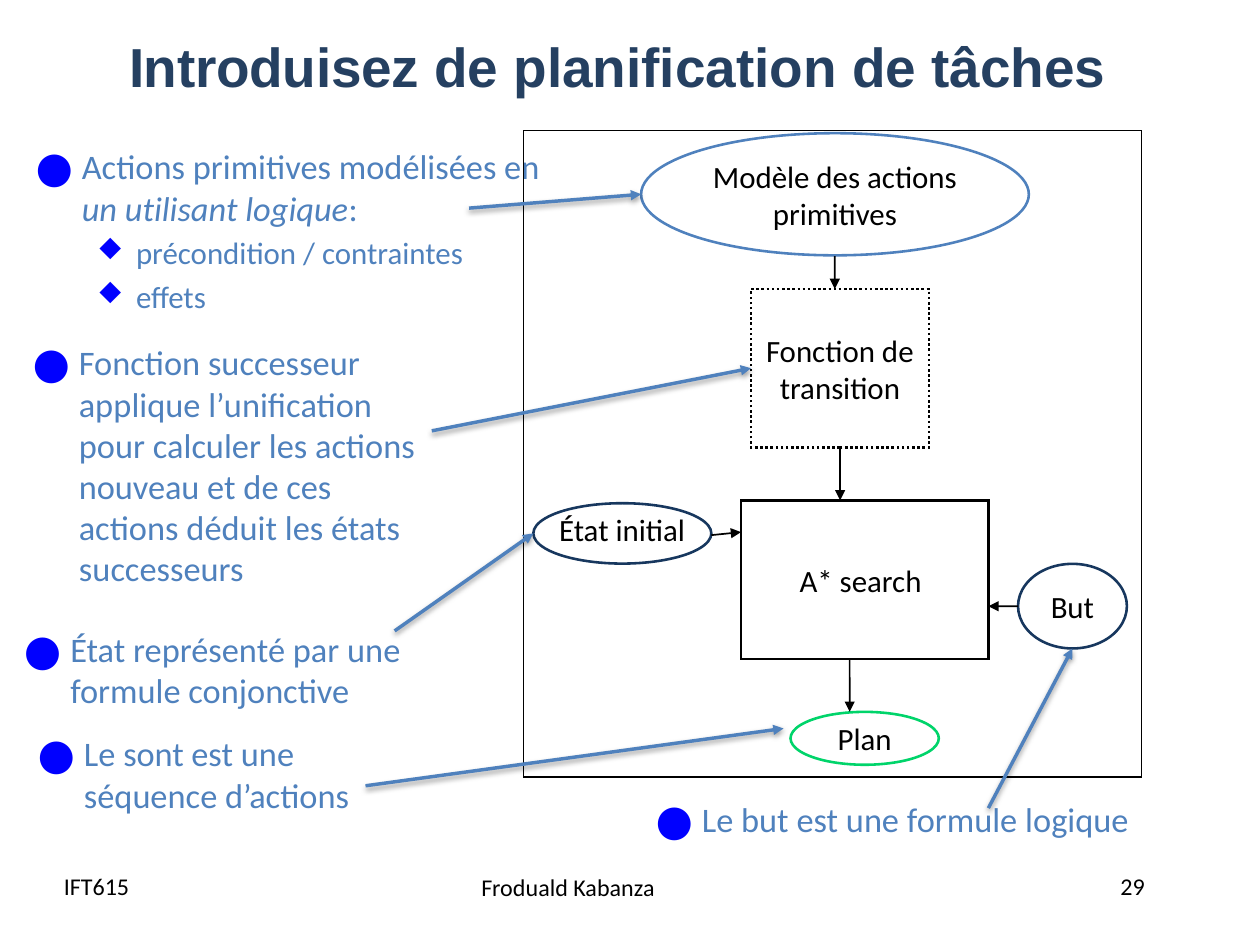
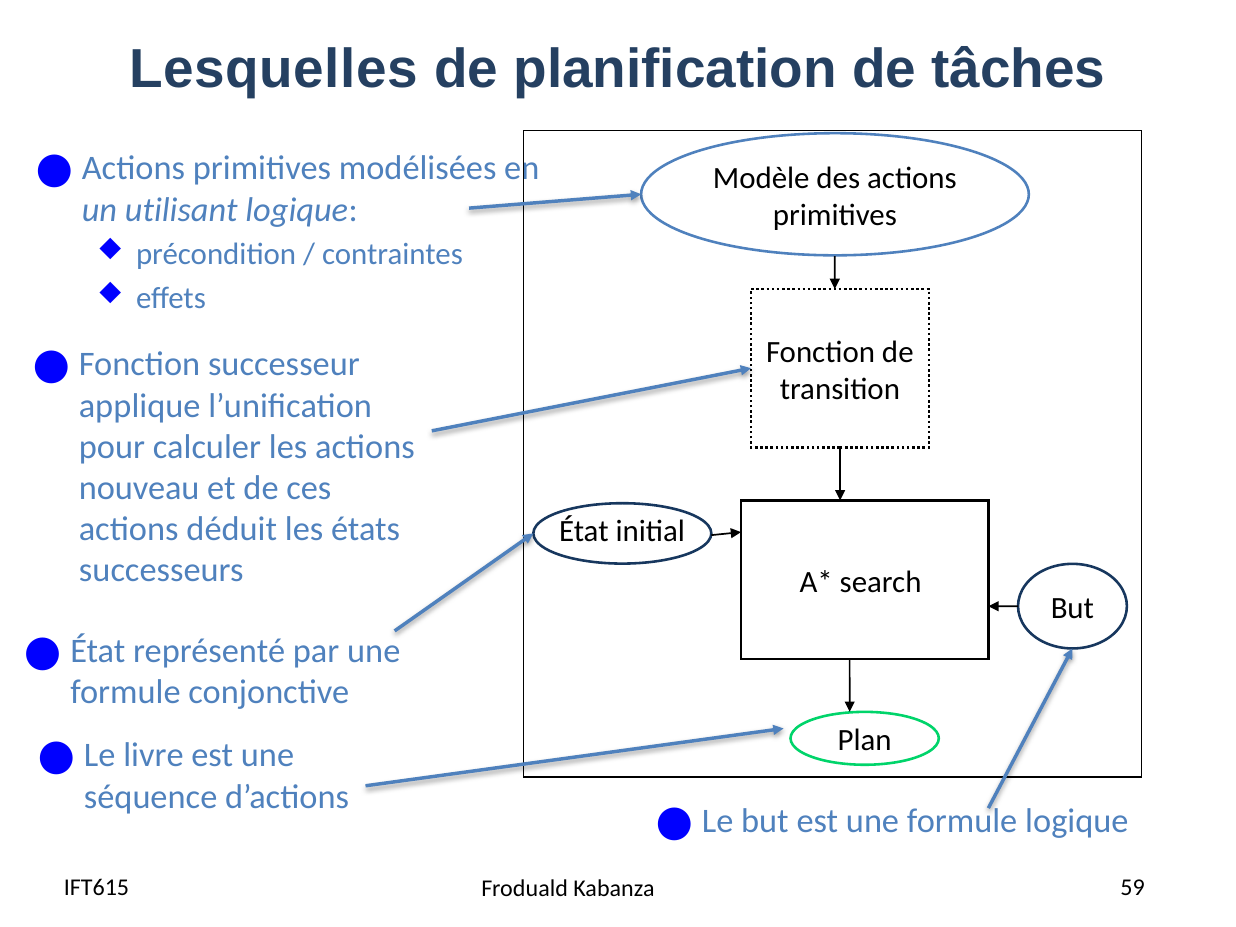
Introduisez: Introduisez -> Lesquelles
sont: sont -> livre
29: 29 -> 59
